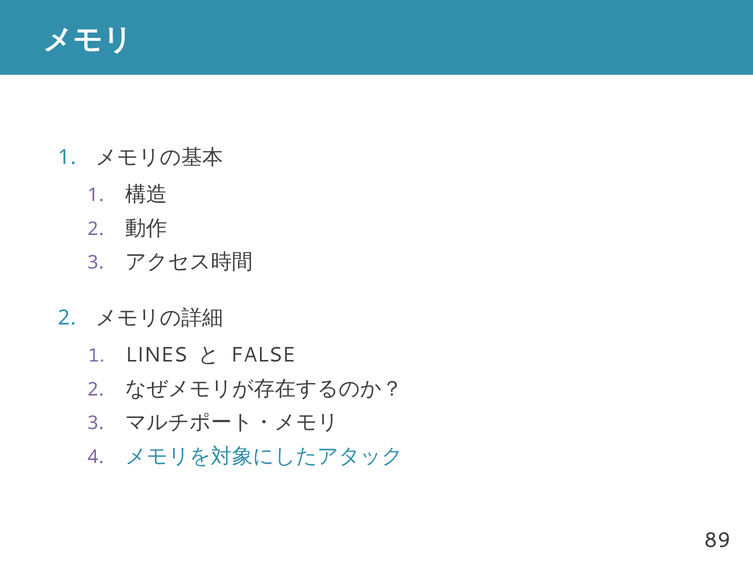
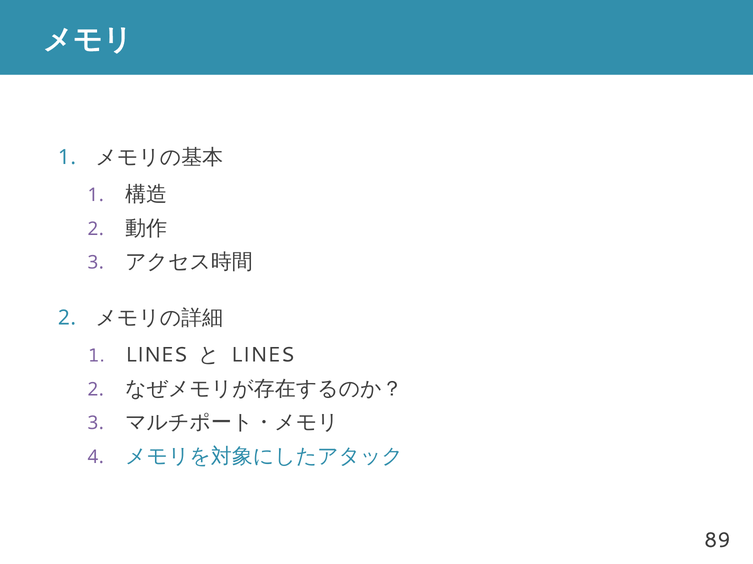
FALSE at (263, 355): FALSE -> LINES
